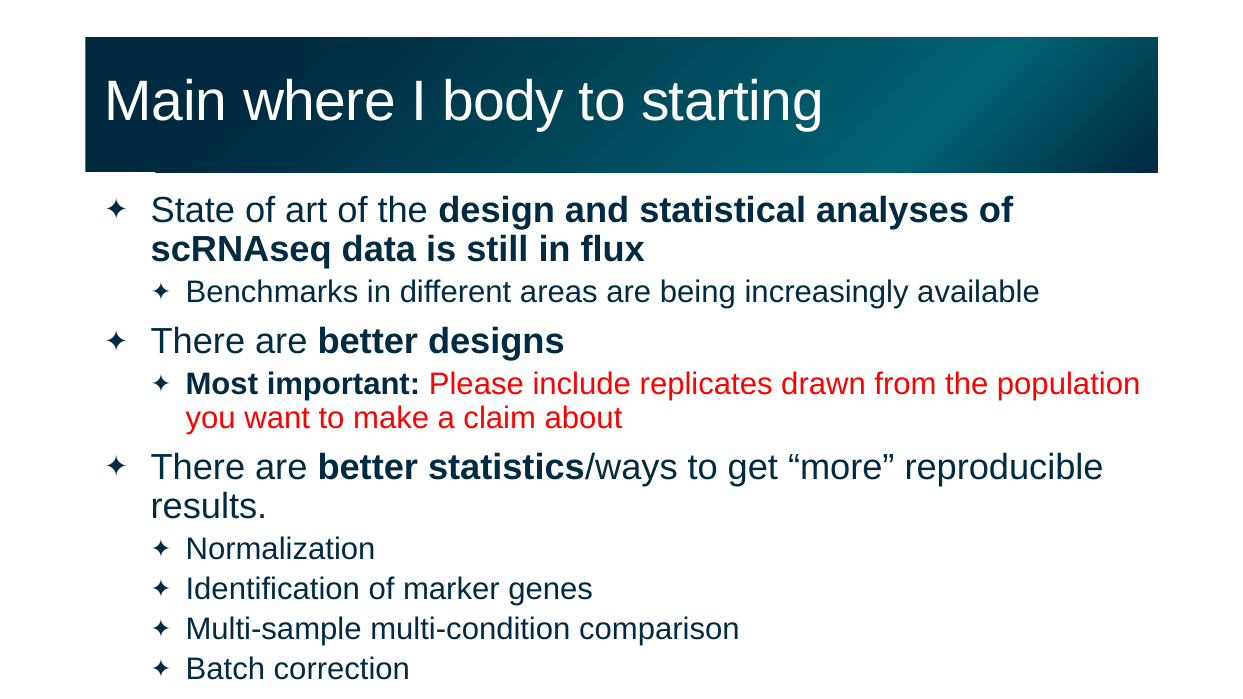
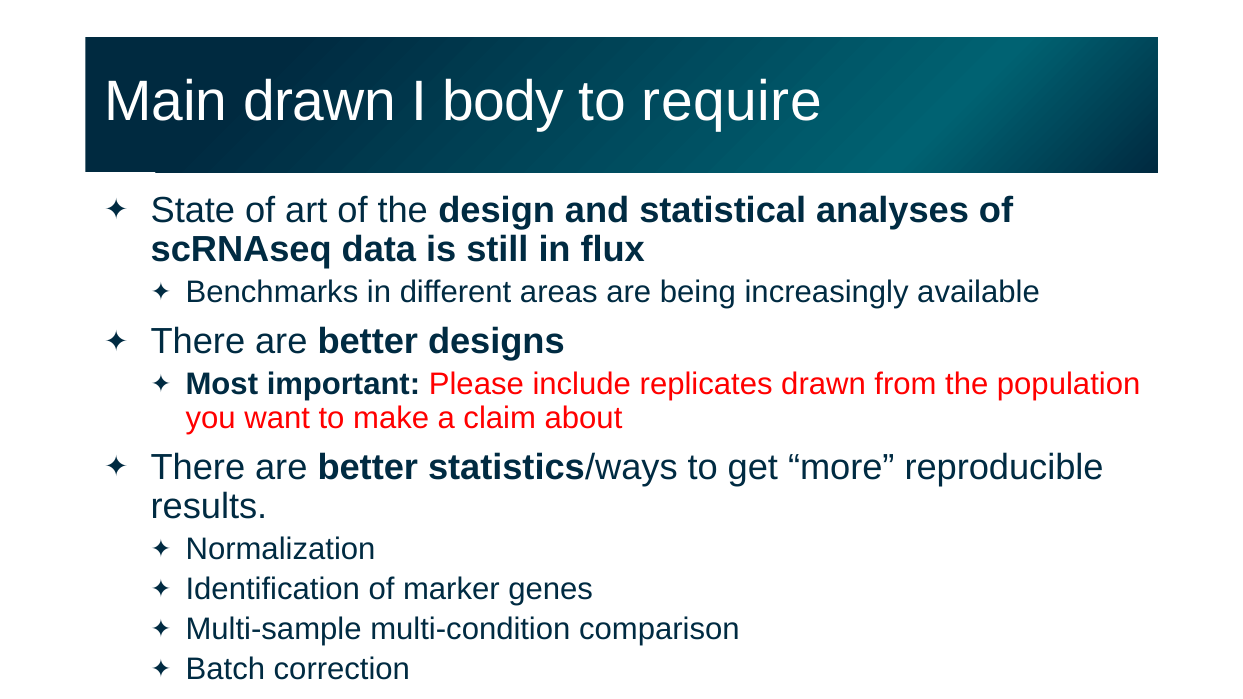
Main where: where -> drawn
starting: starting -> require
